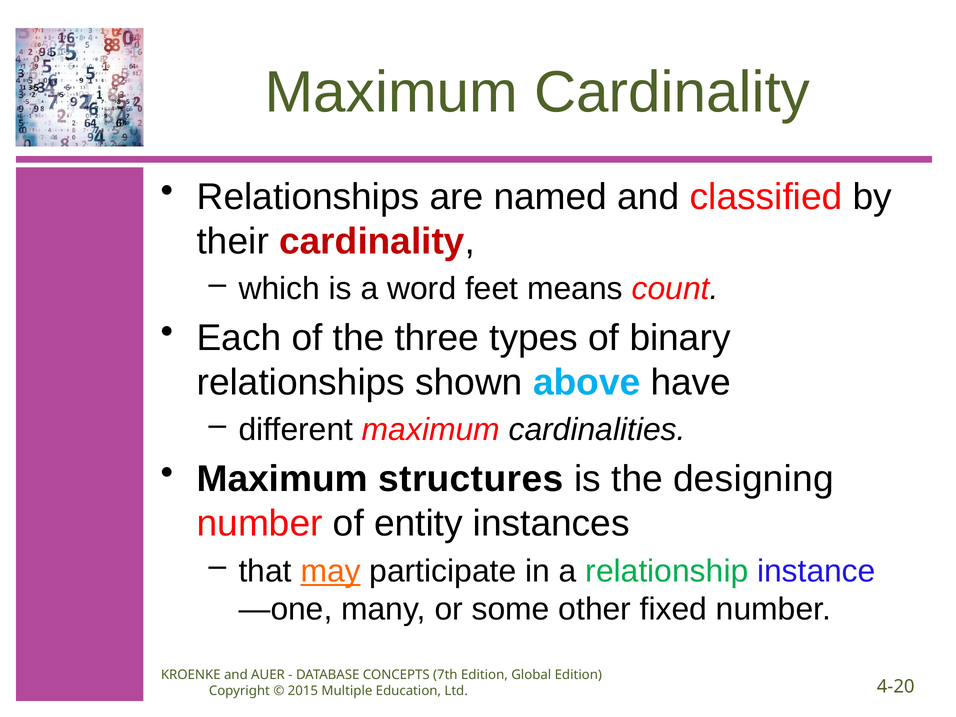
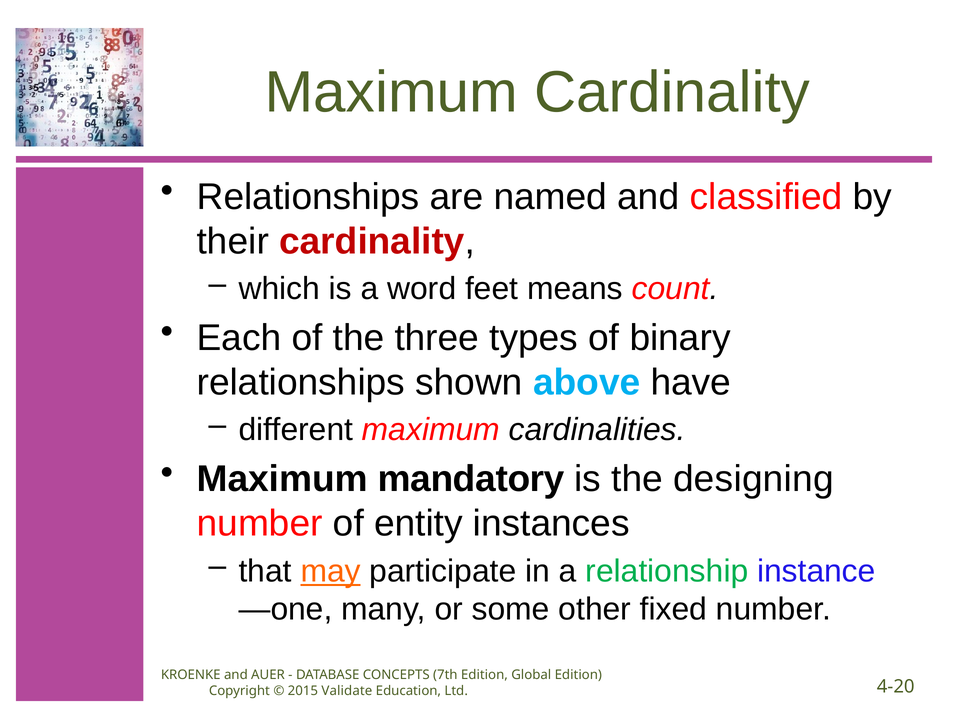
structures: structures -> mandatory
Multiple: Multiple -> Validate
